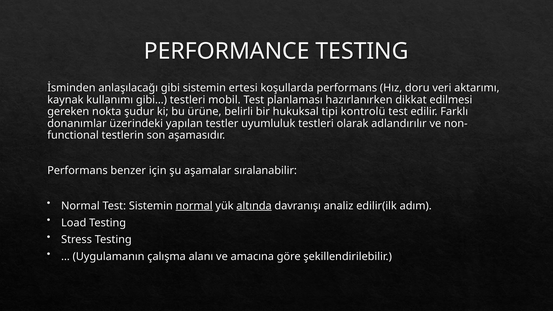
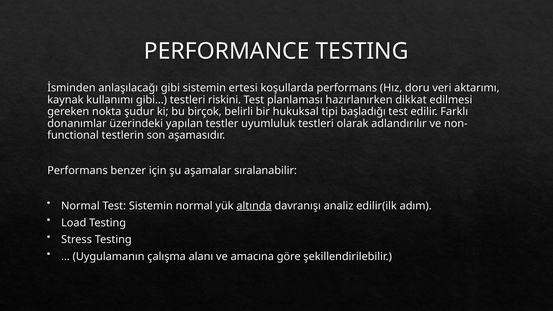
mobil: mobil -> riskini
ürüne: ürüne -> birçok
kontrolü: kontrolü -> başladığı
normal at (194, 206) underline: present -> none
